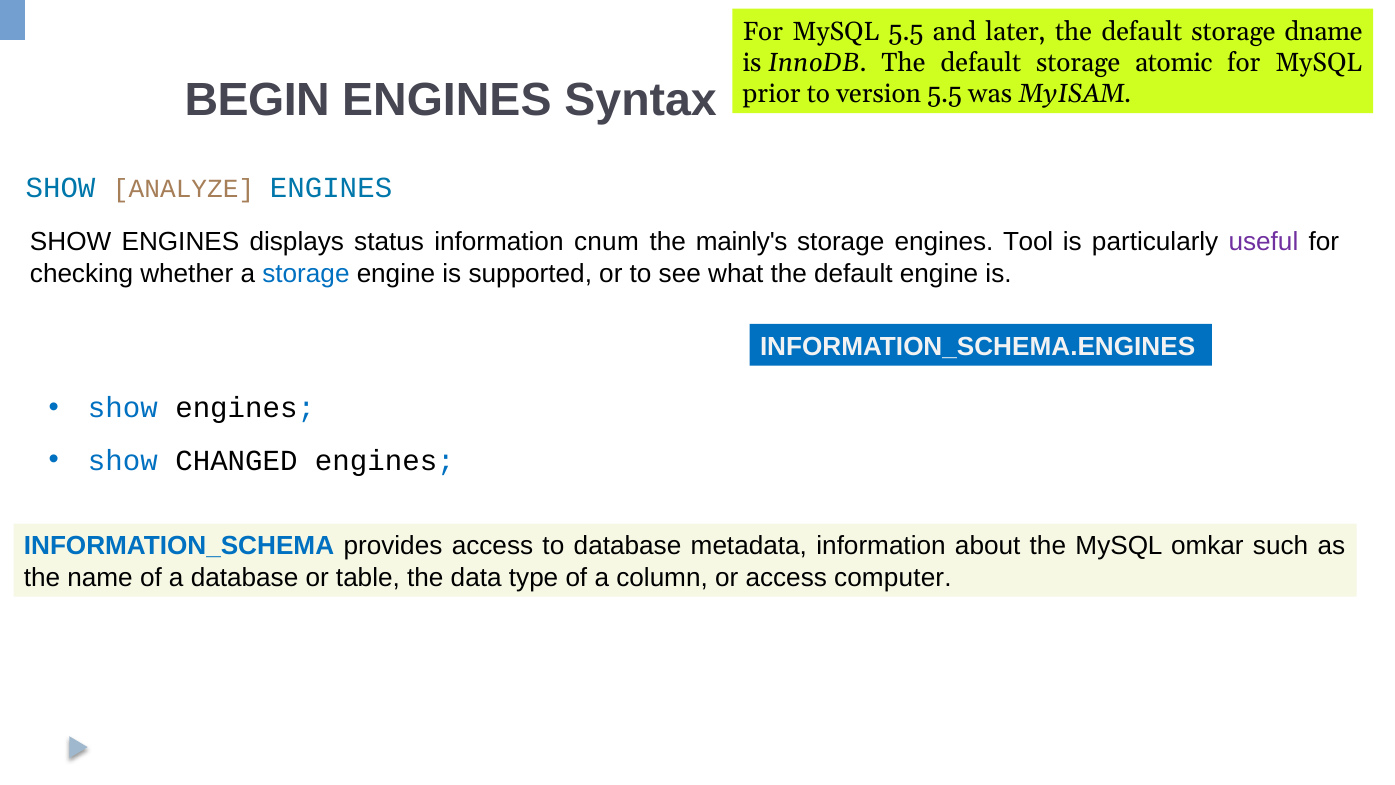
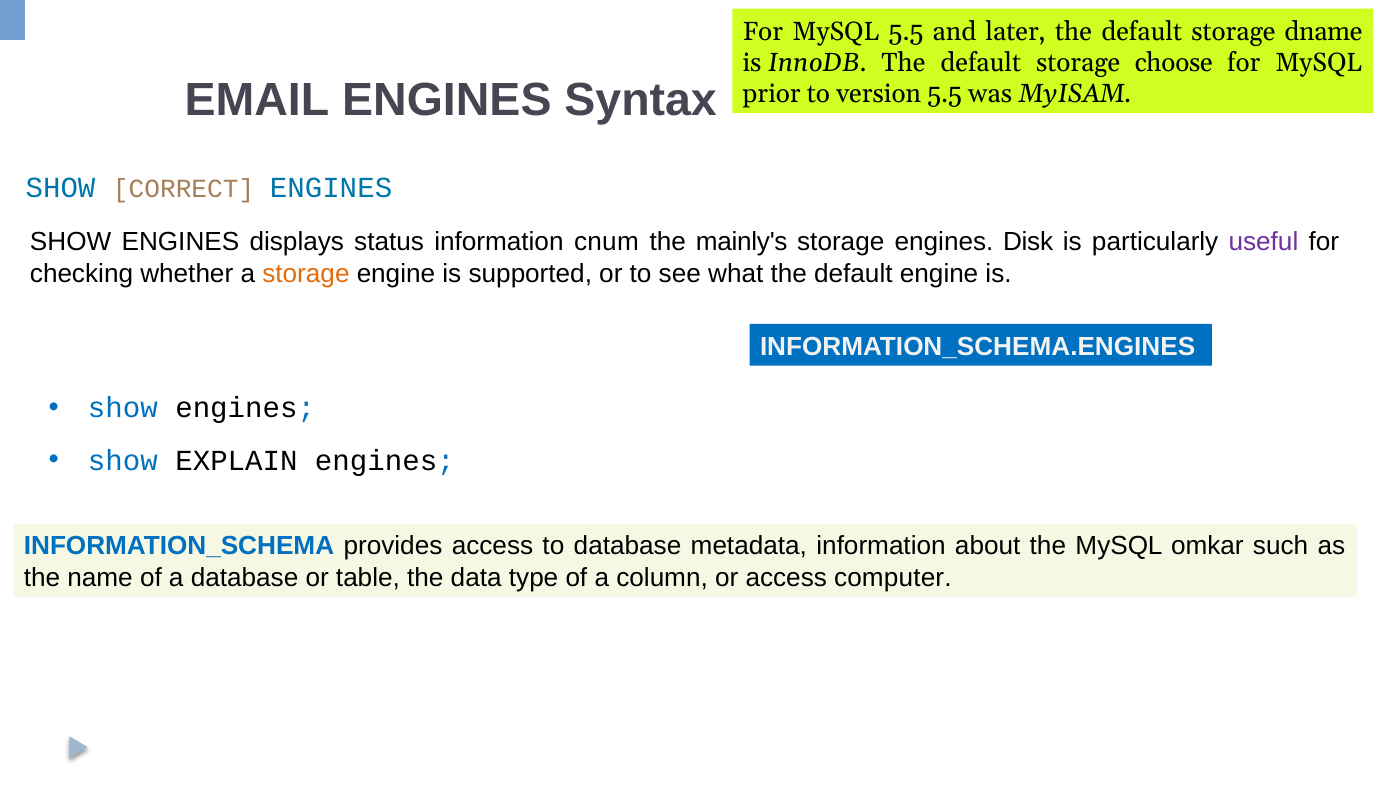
atomic: atomic -> choose
BEGIN: BEGIN -> EMAIL
ANALYZE: ANALYZE -> CORRECT
Tool: Tool -> Disk
storage at (306, 274) colour: blue -> orange
CHANGED: CHANGED -> EXPLAIN
